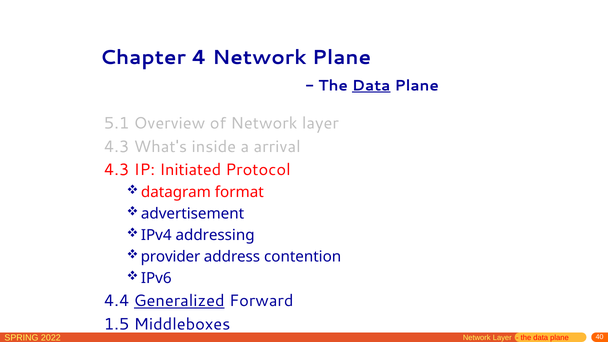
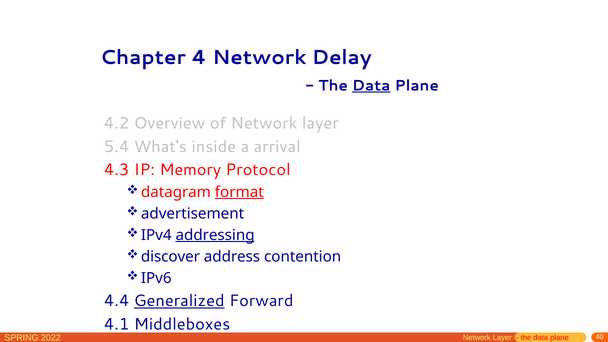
Network Plane: Plane -> Delay
5.1: 5.1 -> 4.2
4.3 at (117, 147): 4.3 -> 5.4
Initiated: Initiated -> Memory
format underline: none -> present
addressing underline: none -> present
provider: provider -> discover
1.5: 1.5 -> 4.1
